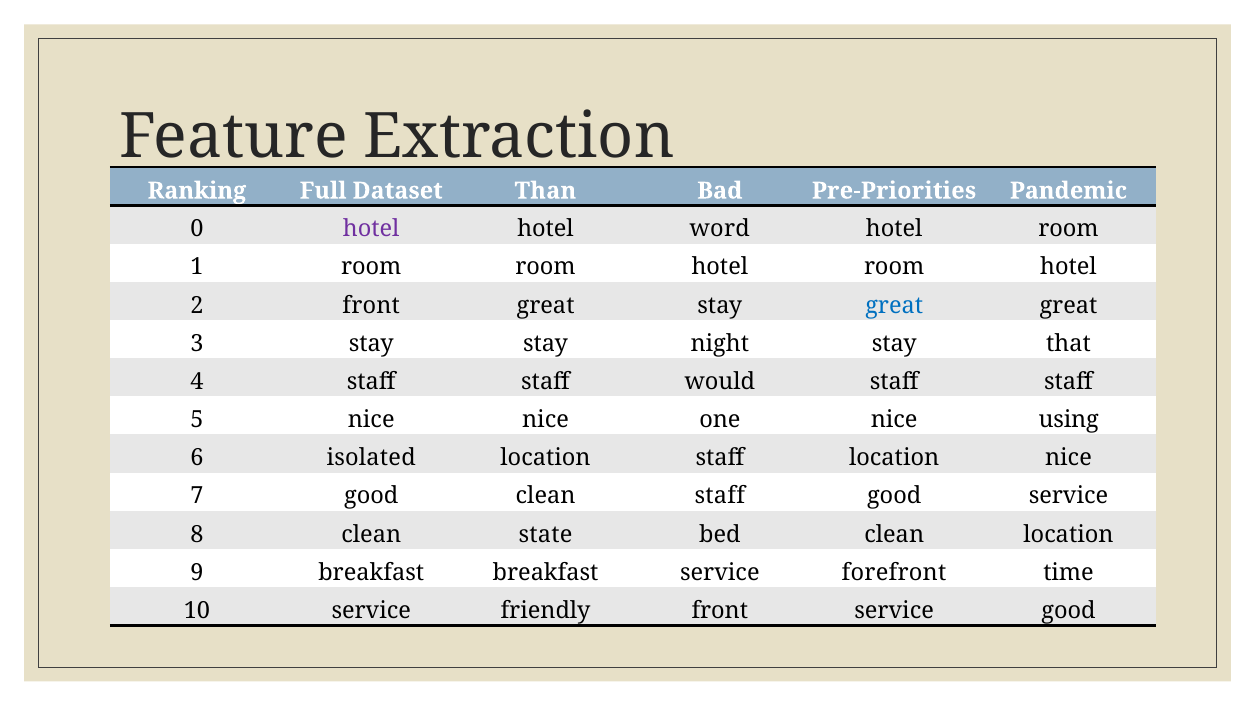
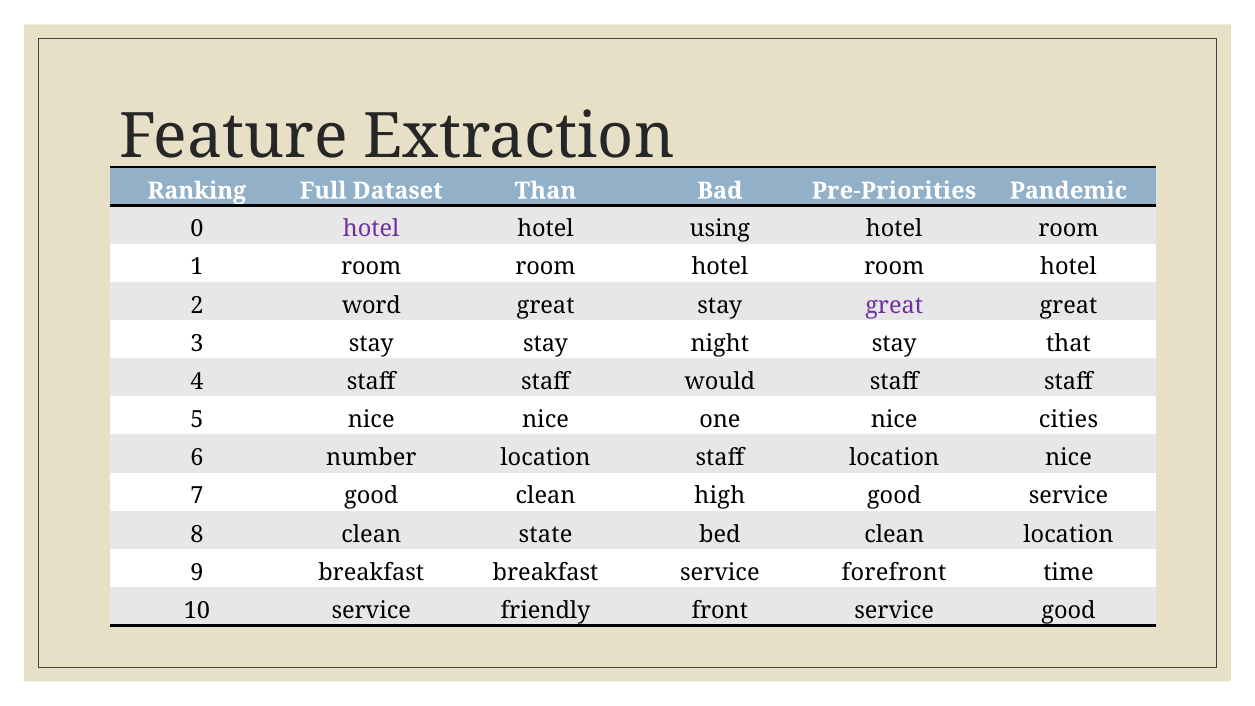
word: word -> using
2 front: front -> word
great at (894, 305) colour: blue -> purple
using: using -> cities
isolated: isolated -> number
clean staff: staff -> high
